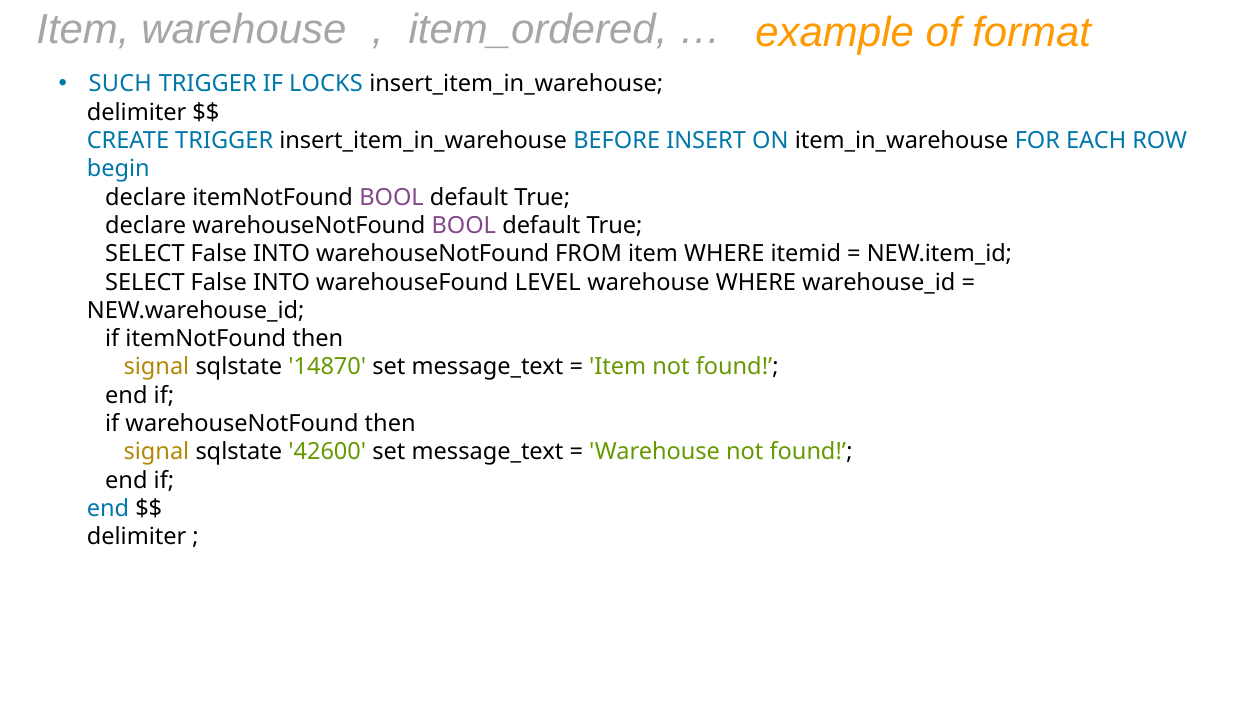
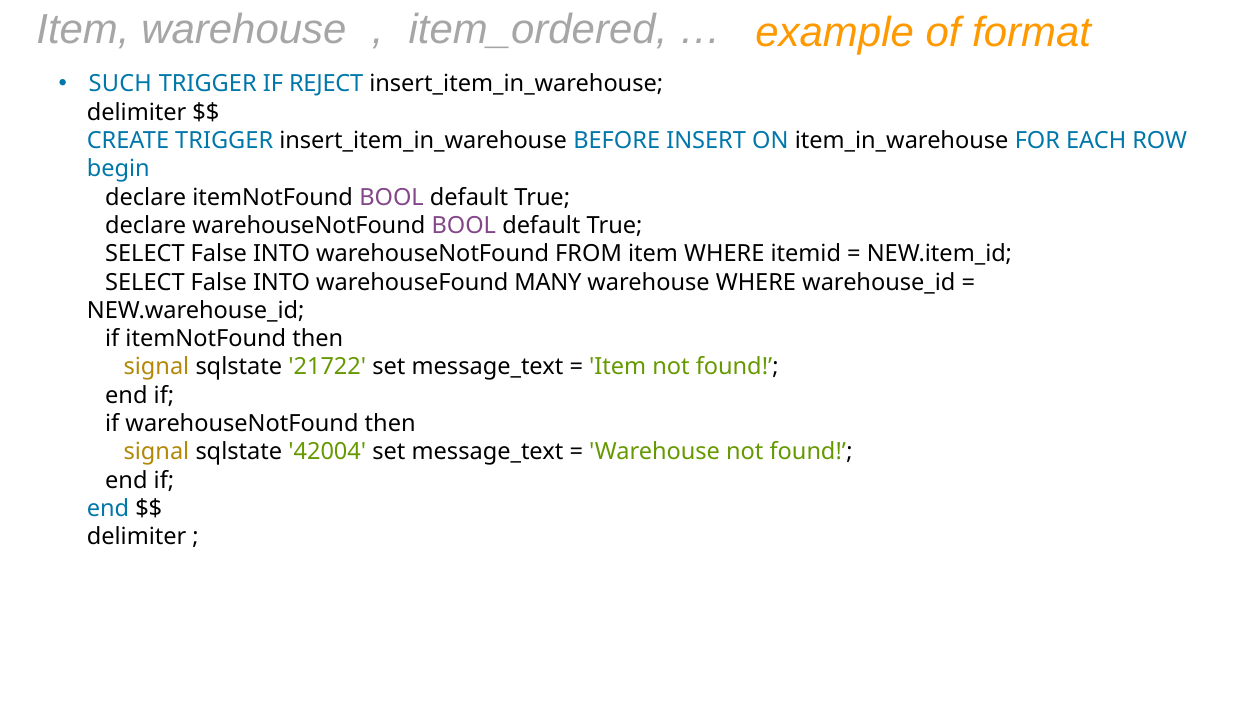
LOCKS: LOCKS -> REJECT
LEVEL: LEVEL -> MANY
14870: 14870 -> 21722
42600: 42600 -> 42004
